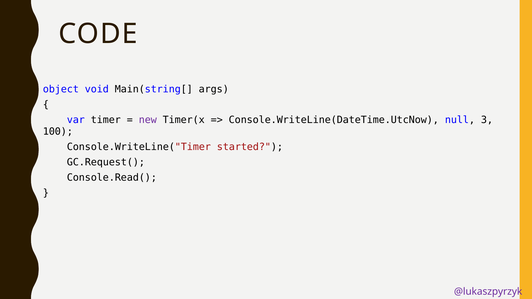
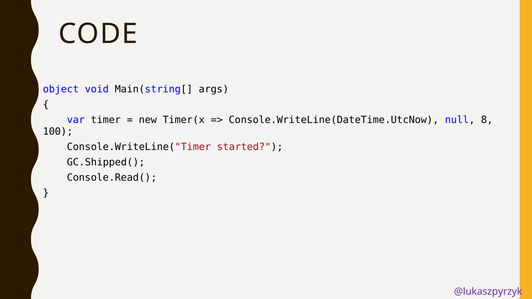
new colour: purple -> black
3: 3 -> 8
GC.Request(: GC.Request( -> GC.Shipped(
